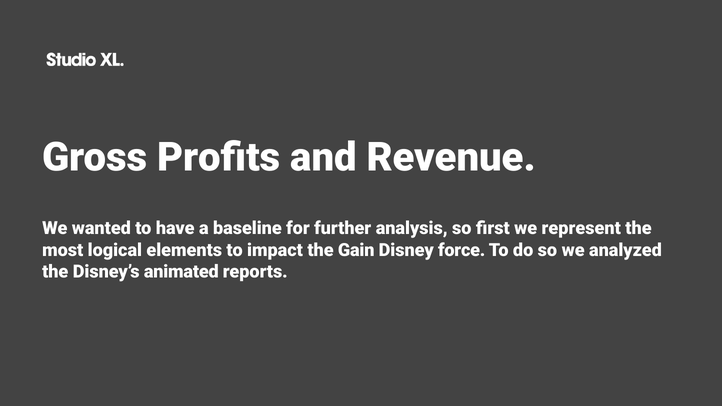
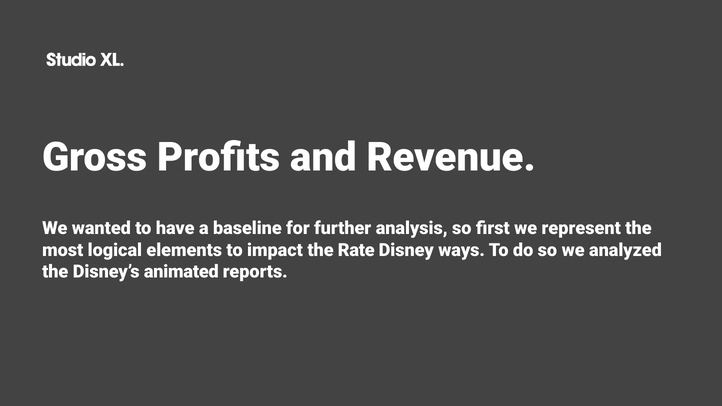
Gain: Gain -> Rate
force: force -> ways
